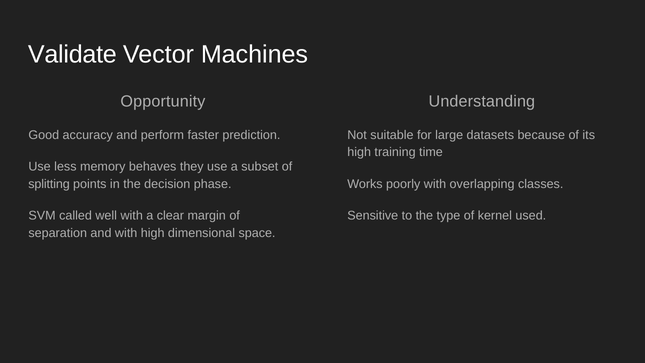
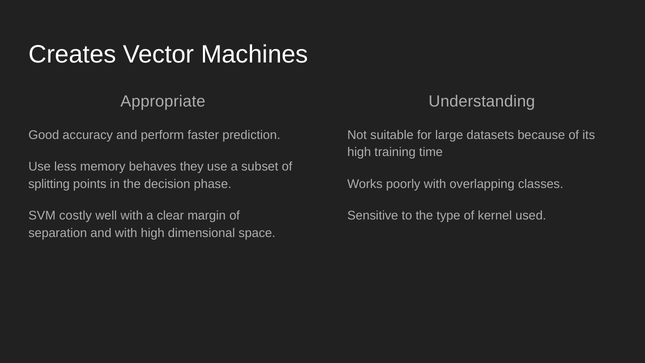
Validate: Validate -> Creates
Opportunity: Opportunity -> Appropriate
called: called -> costly
